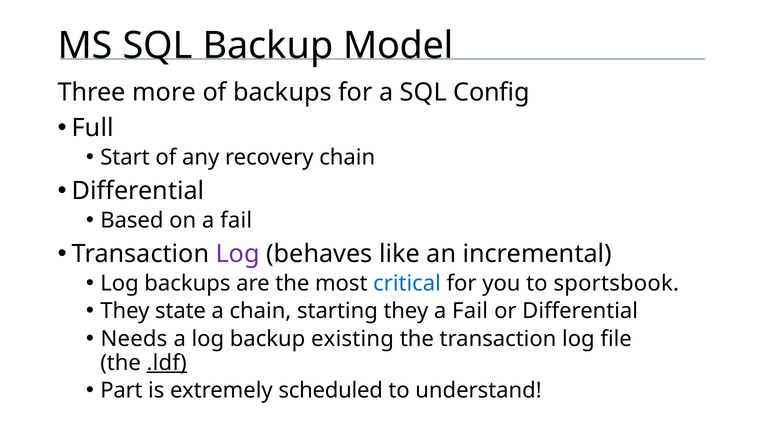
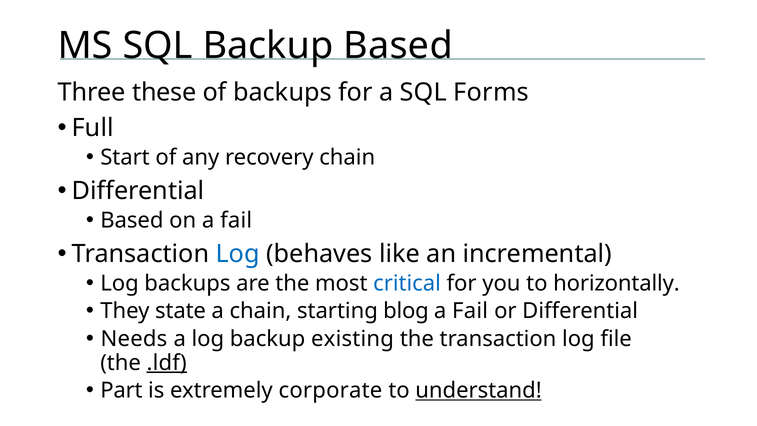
Backup Model: Model -> Based
more: more -> these
Config: Config -> Forms
Log at (238, 254) colour: purple -> blue
sportsbook: sportsbook -> horizontally
starting they: they -> blog
scheduled: scheduled -> corporate
understand underline: none -> present
